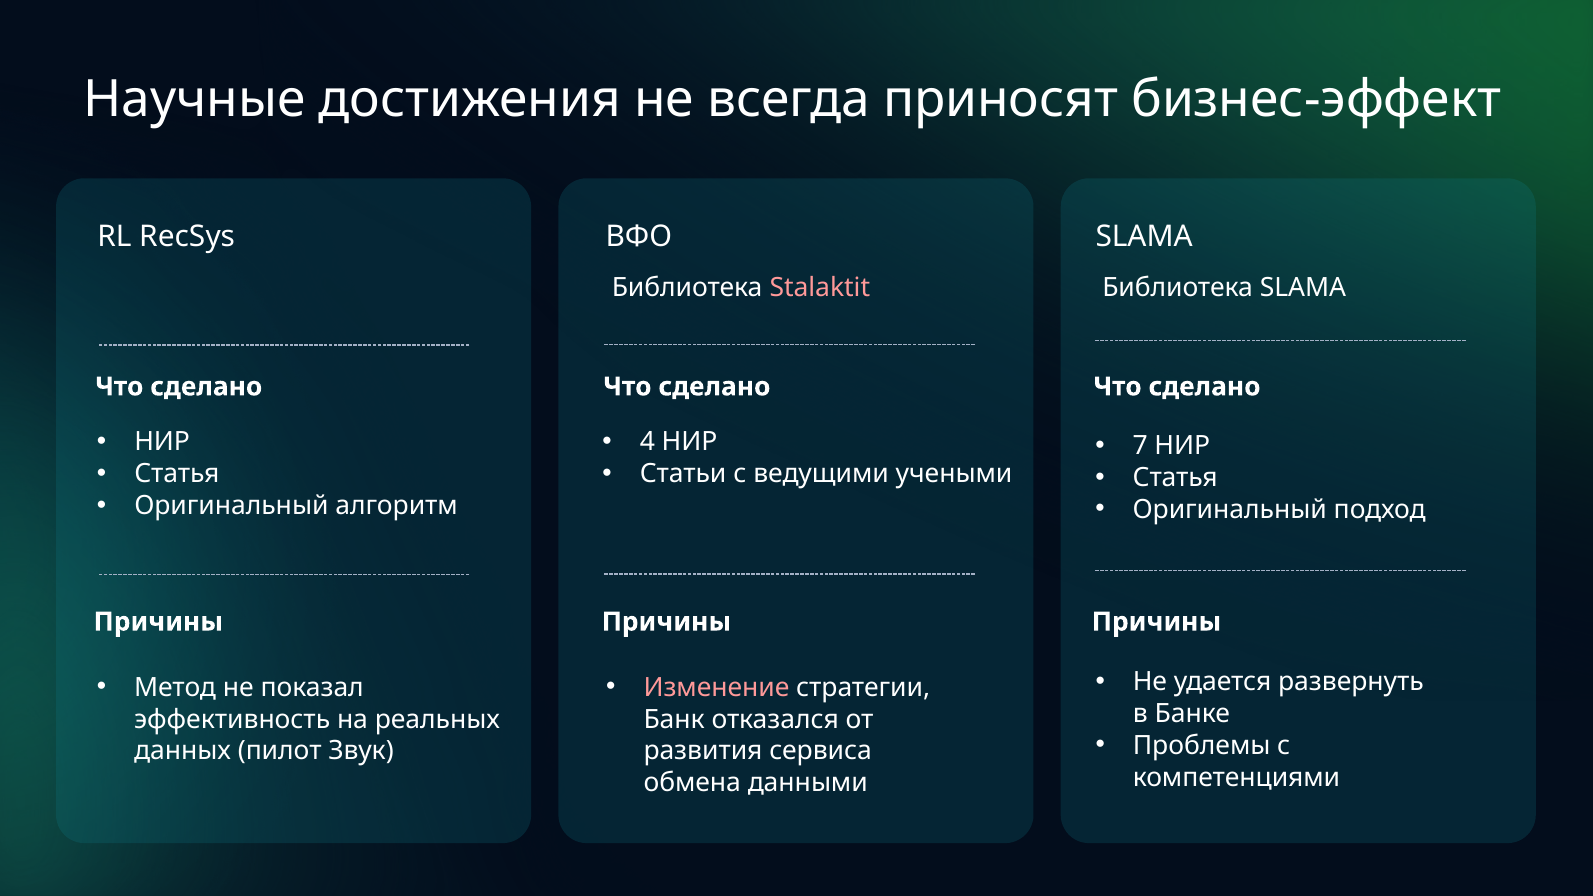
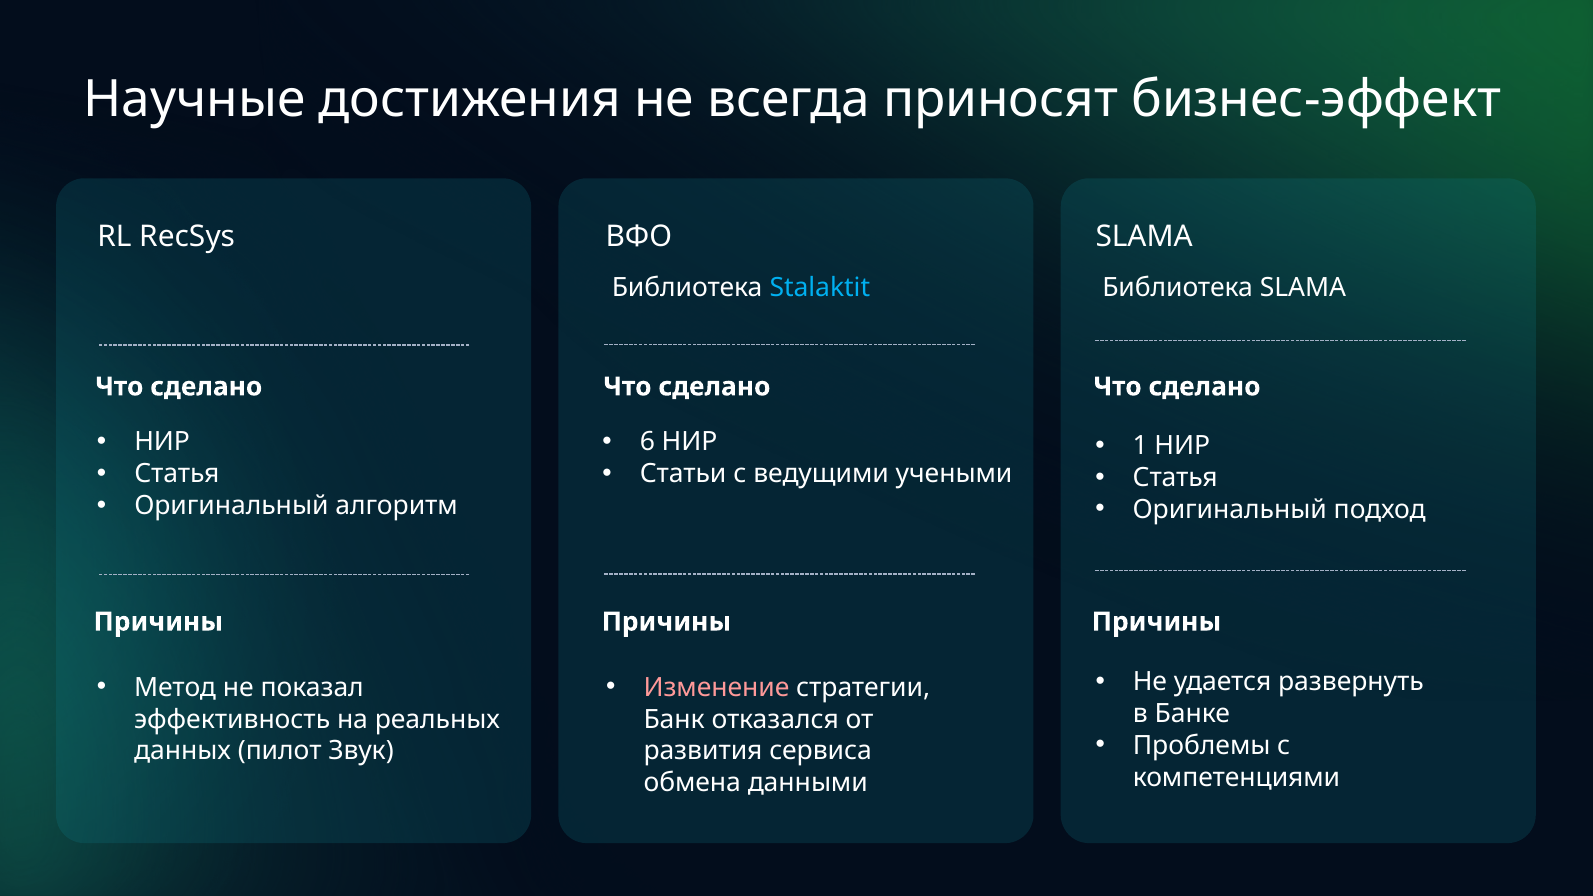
Stalaktit colour: pink -> light blue
4: 4 -> 6
7: 7 -> 1
